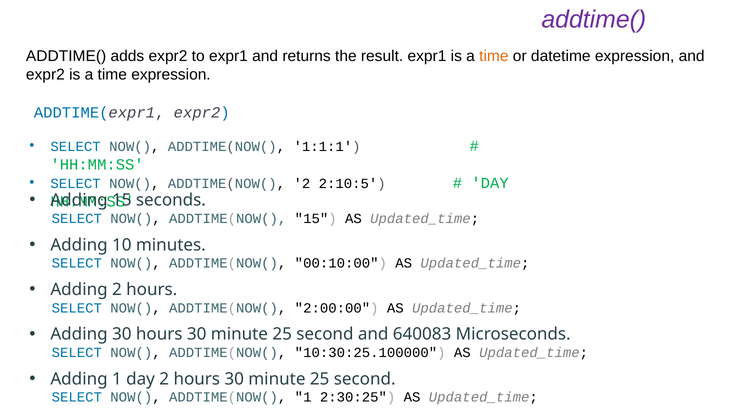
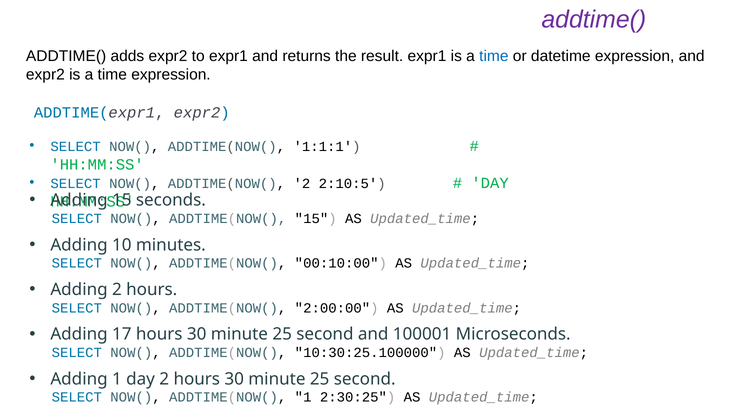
time at (494, 56) colour: orange -> blue
Adding 30: 30 -> 17
640083: 640083 -> 100001
